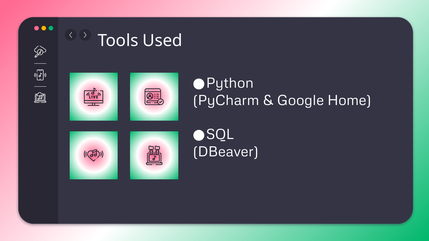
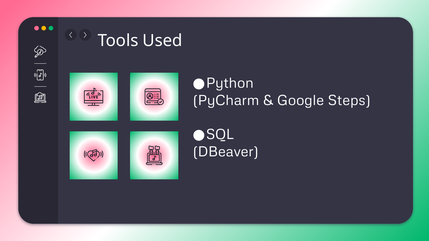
Home: Home -> Steps
